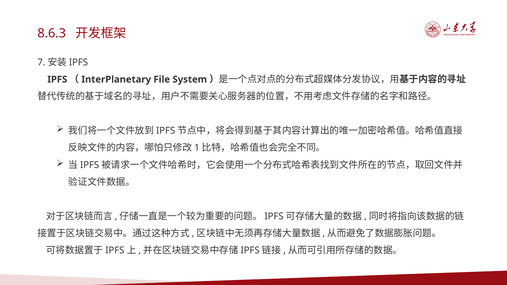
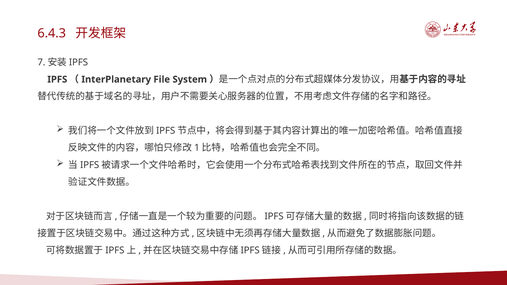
8.6.3: 8.6.3 -> 6.4.3
